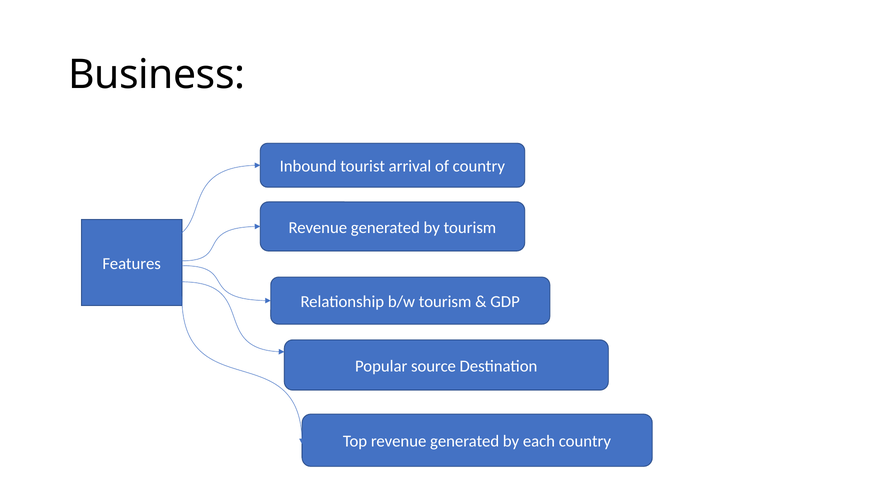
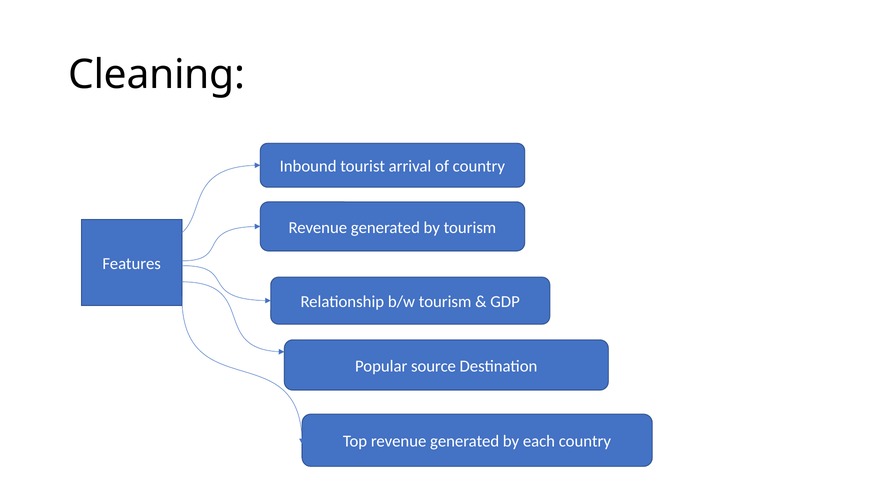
Business: Business -> Cleaning
